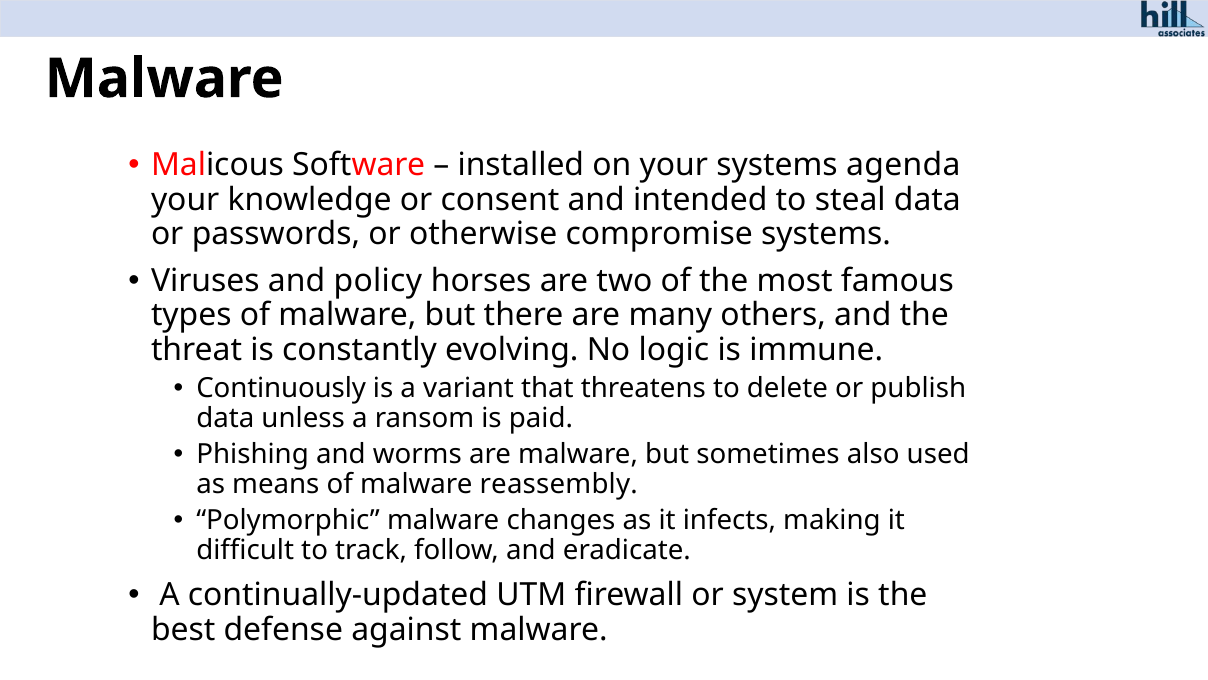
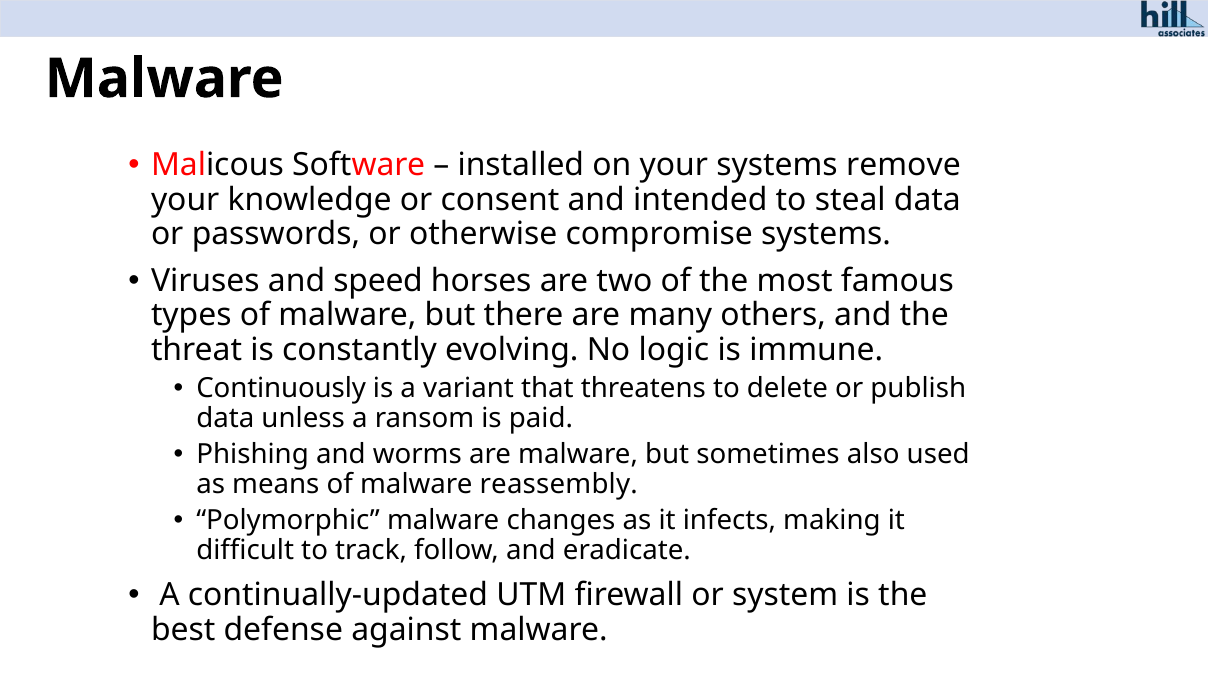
agenda: agenda -> remove
policy: policy -> speed
